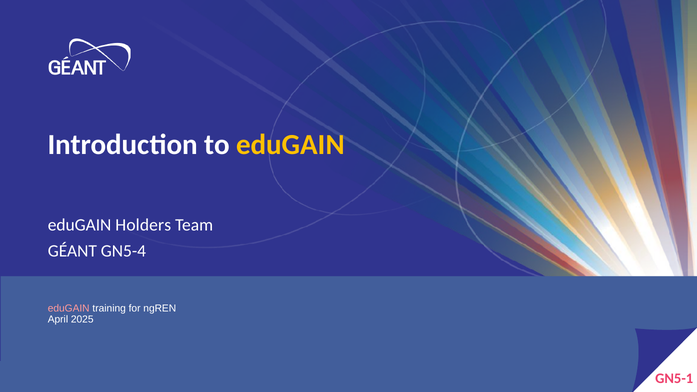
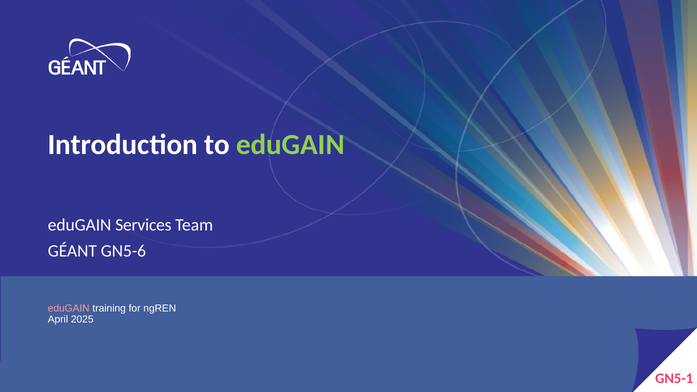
eduGAIN at (290, 144) colour: yellow -> light green
Holders: Holders -> Services
GN5-4: GN5-4 -> GN5-6
